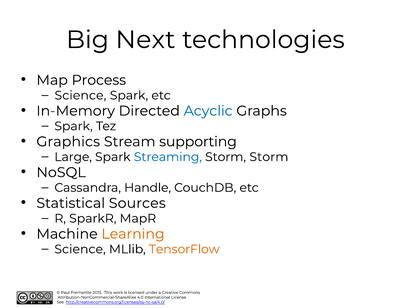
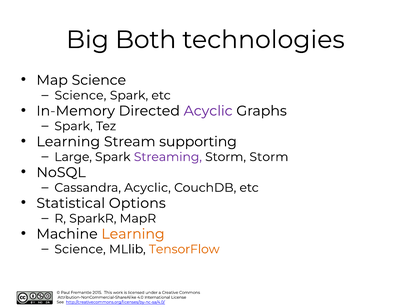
Next: Next -> Both
Map Process: Process -> Science
Acyclic at (208, 111) colour: blue -> purple
Graphics at (68, 142): Graphics -> Learning
Streaming colour: blue -> purple
Cassandra Handle: Handle -> Acyclic
Sources: Sources -> Options
